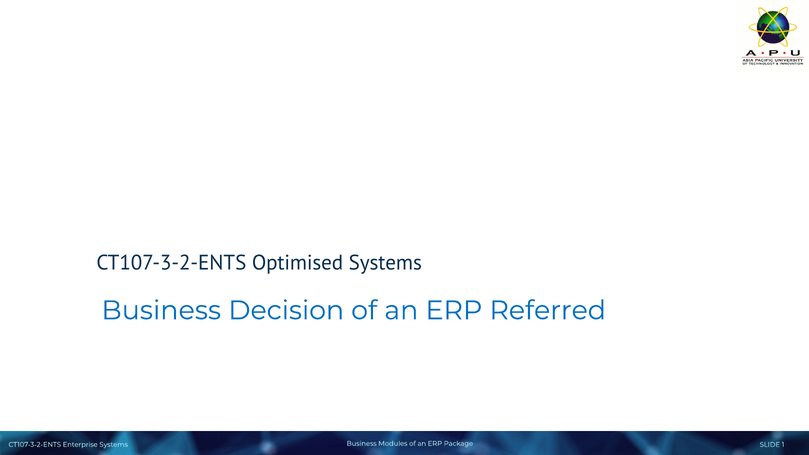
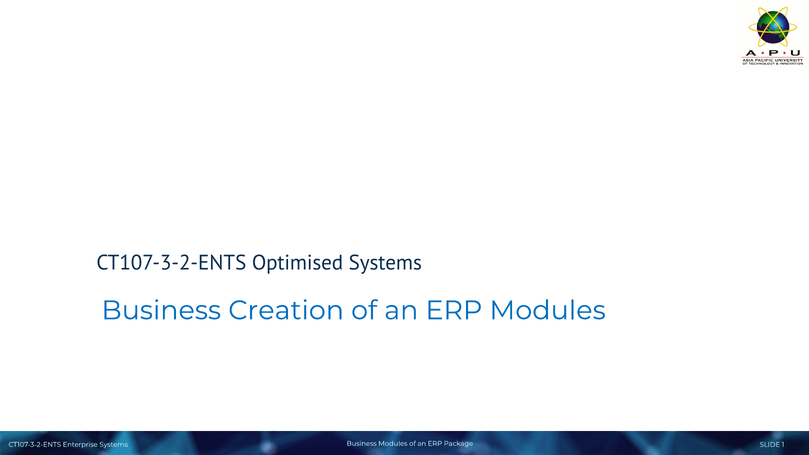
Decision: Decision -> Creation
ERP Referred: Referred -> Modules
